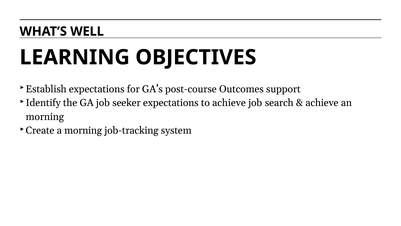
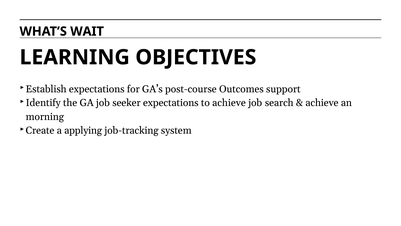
WELL: WELL -> WAIT
a morning: morning -> applying
